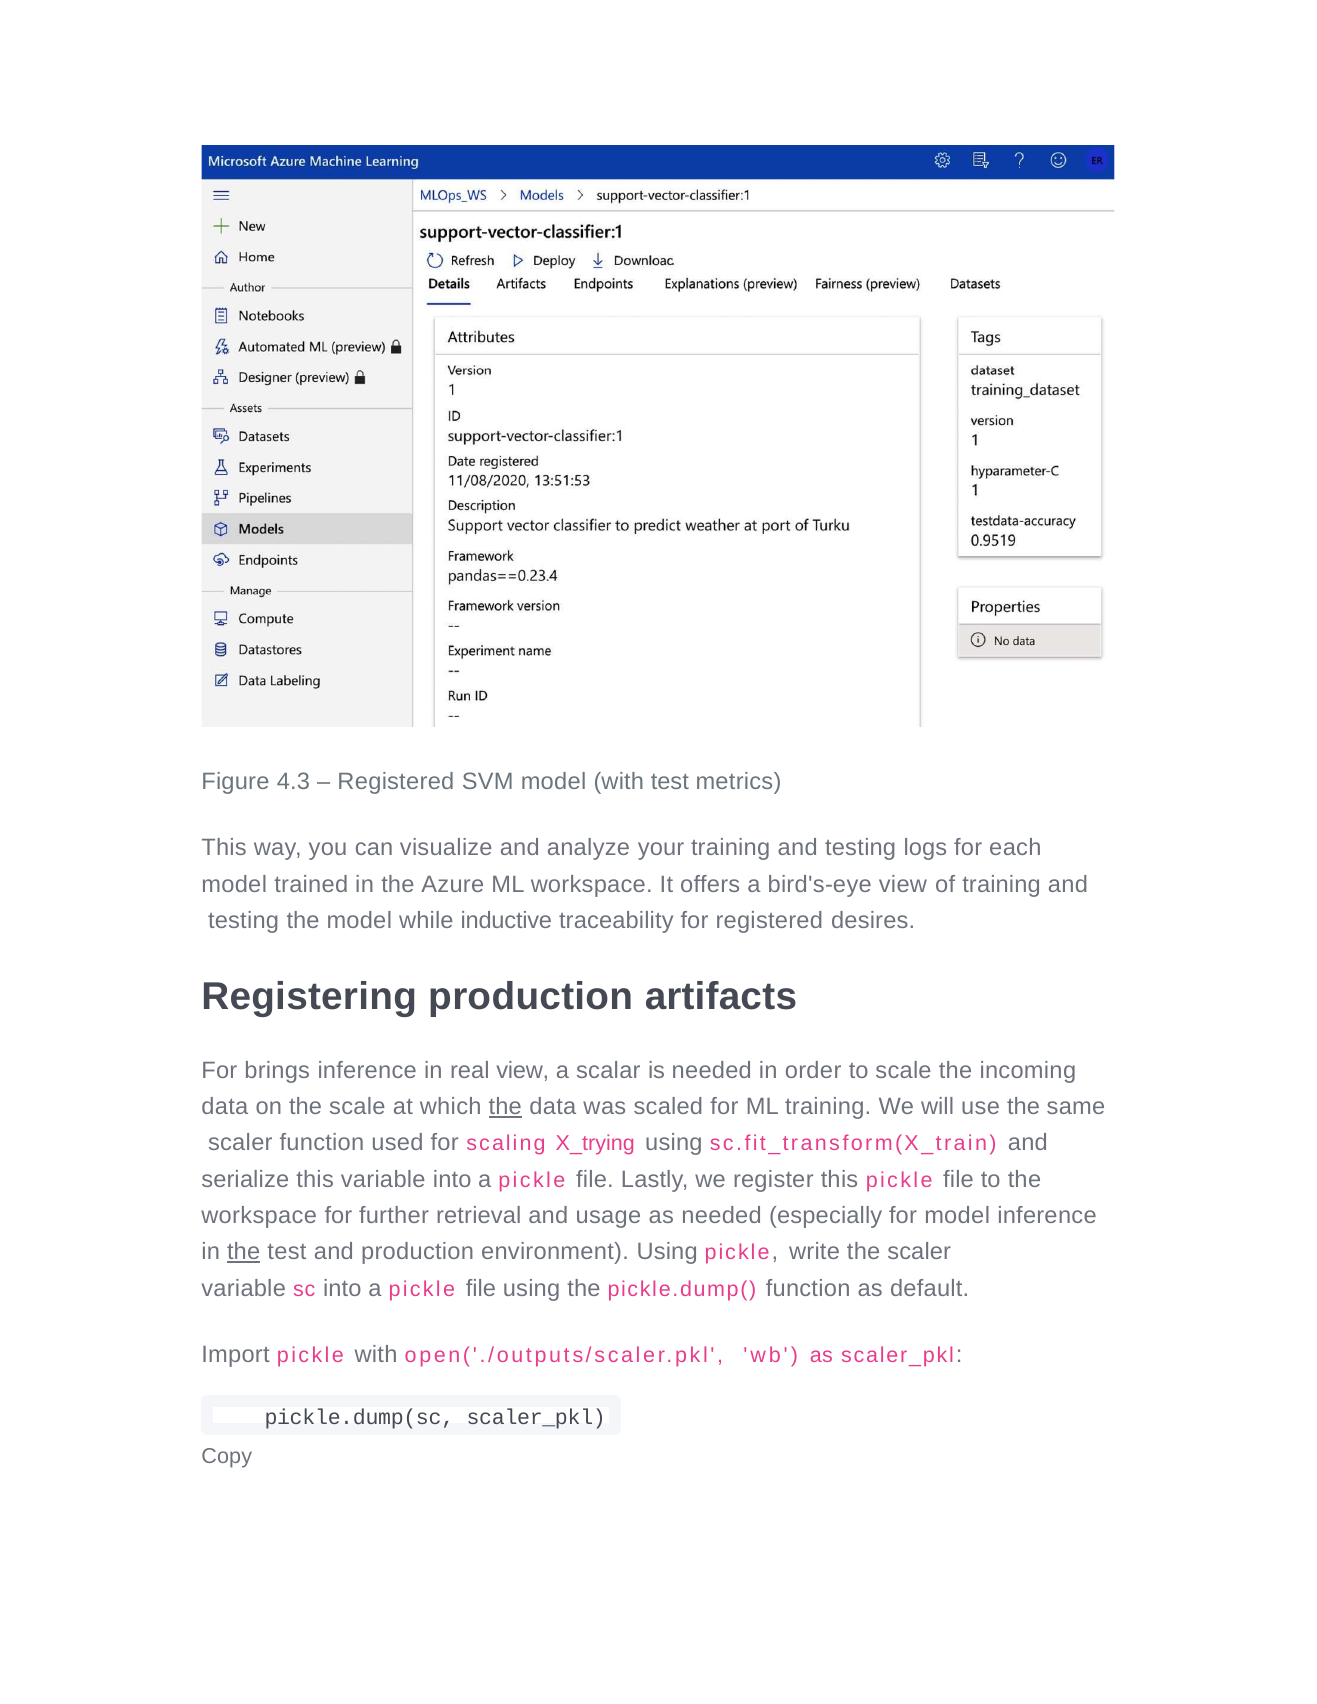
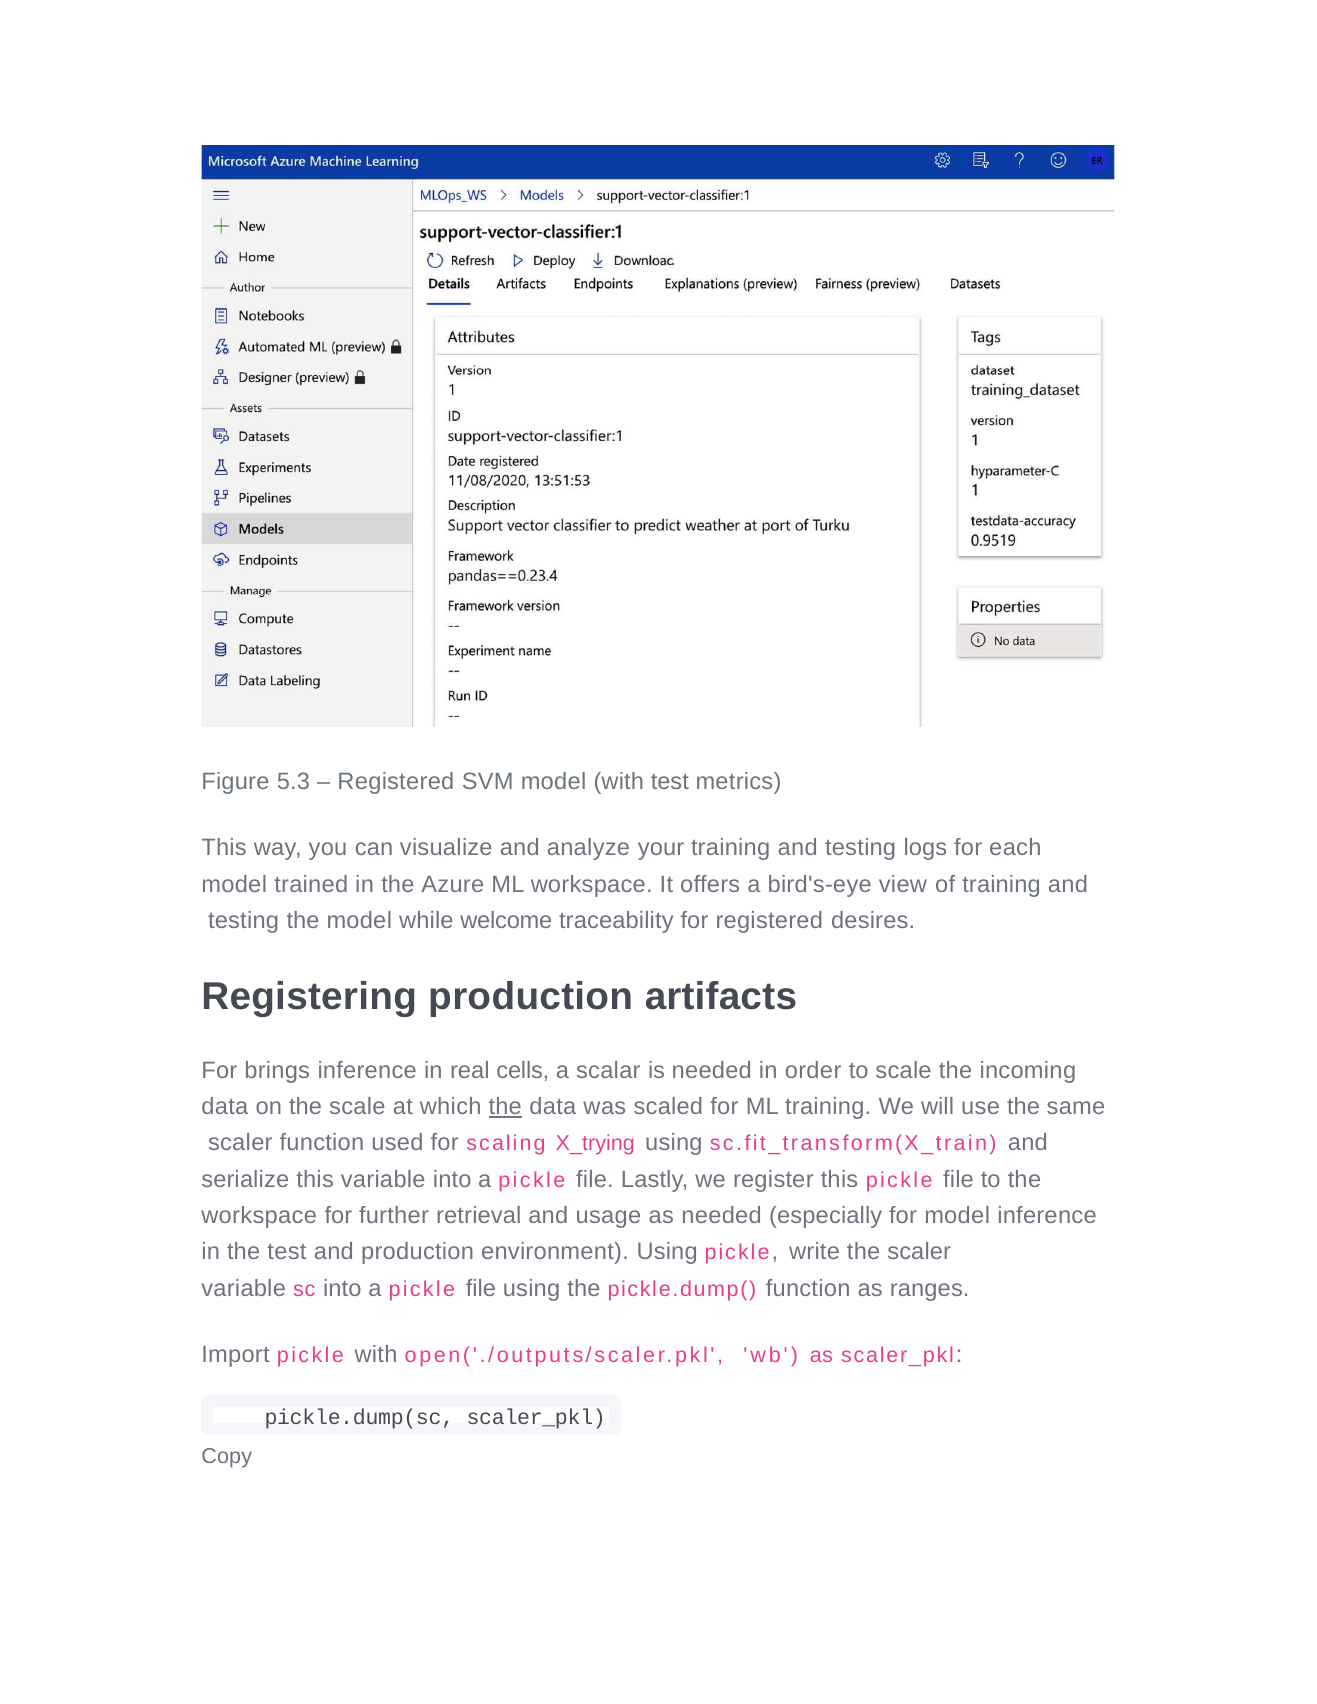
4.3: 4.3 -> 5.3
inductive: inductive -> welcome
real view: view -> cells
the at (244, 1252) underline: present -> none
default: default -> ranges
